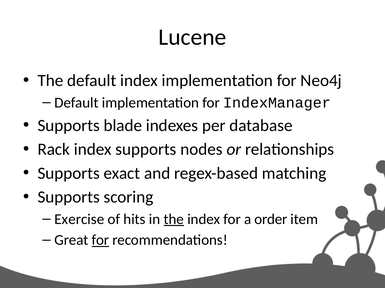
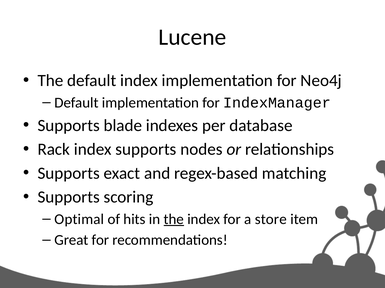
Exercise: Exercise -> Optimal
order: order -> store
for at (100, 241) underline: present -> none
